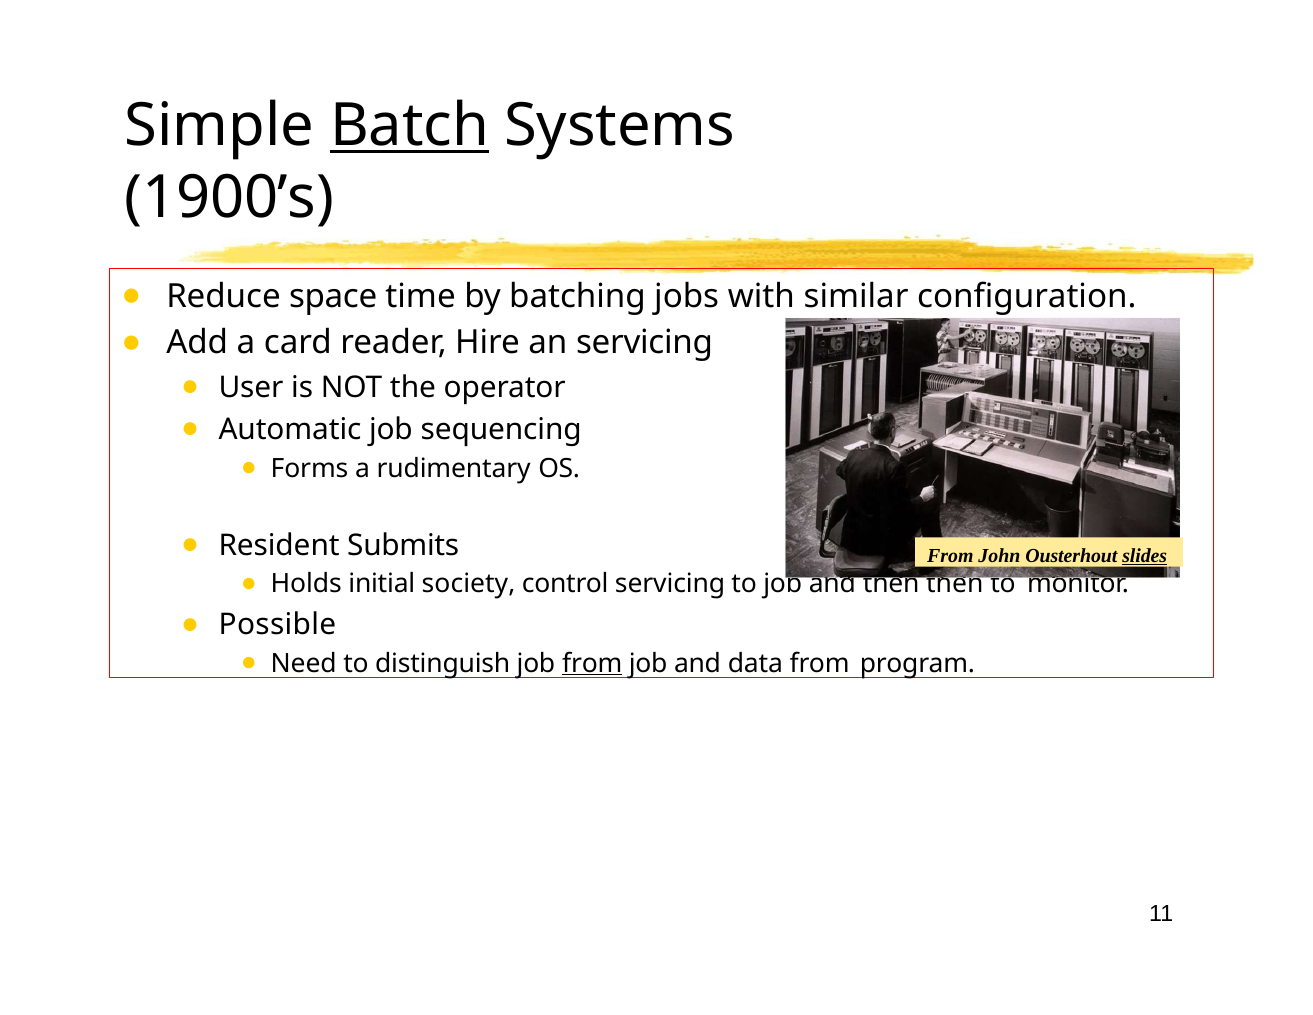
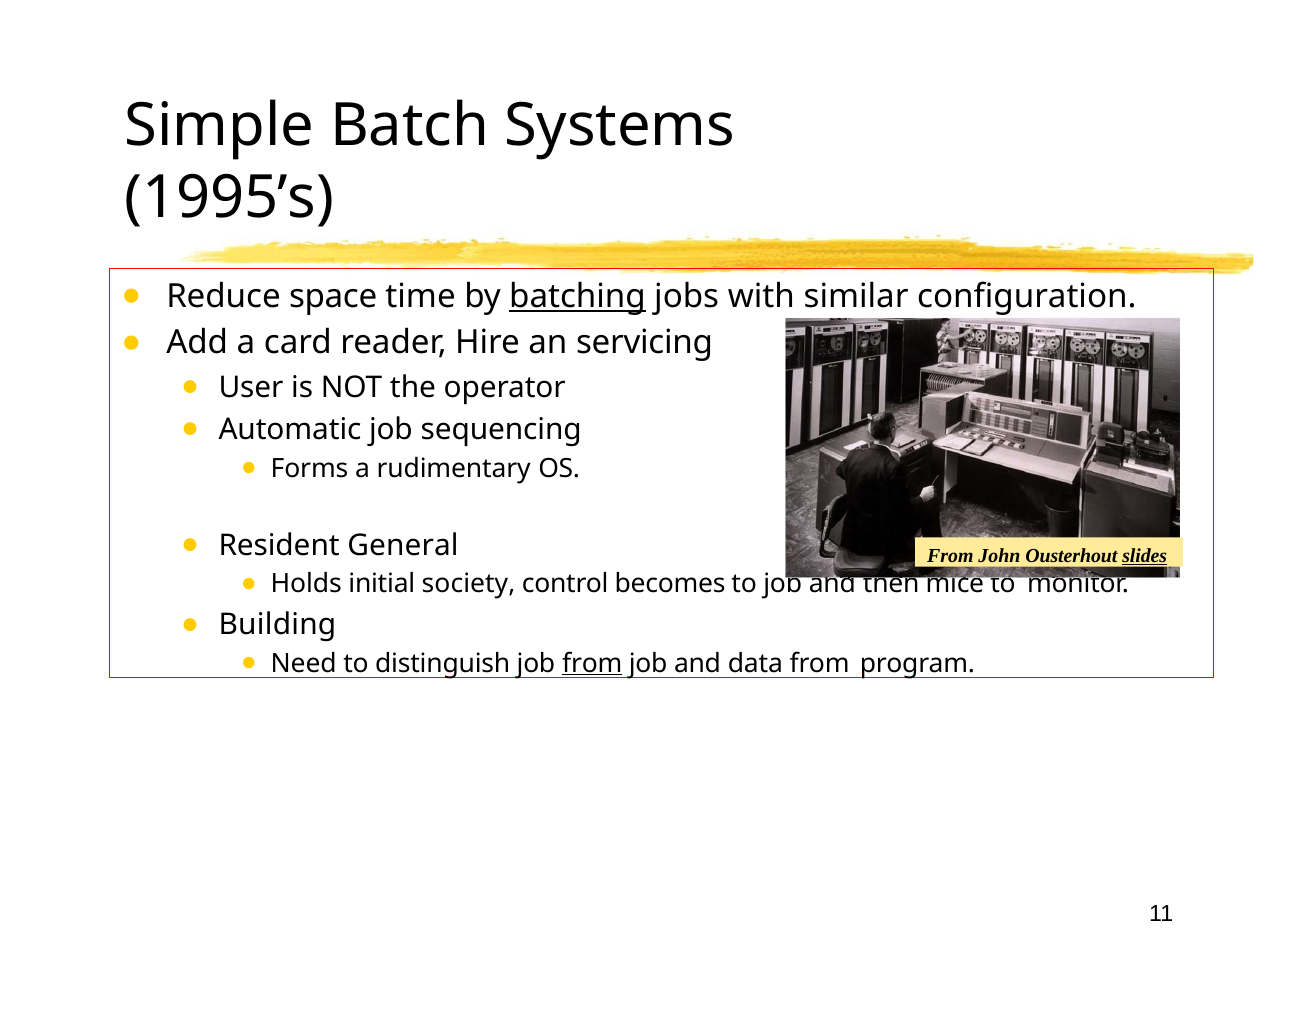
Batch underline: present -> none
1900’s: 1900’s -> 1995’s
batching underline: none -> present
Submits: Submits -> General
control servicing: servicing -> becomes
then then: then -> mice
Possible: Possible -> Building
